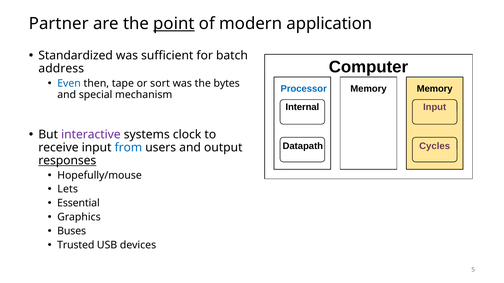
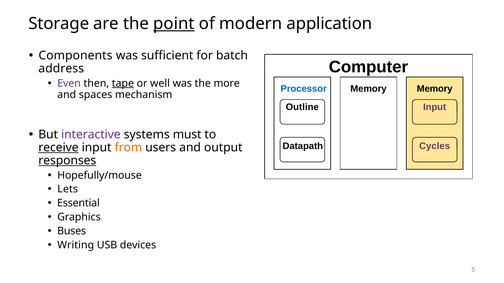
Partner: Partner -> Storage
Standardized: Standardized -> Components
Even colour: blue -> purple
tape underline: none -> present
sort: sort -> well
bytes: bytes -> more
special: special -> spaces
Internal: Internal -> Outline
clock: clock -> must
receive underline: none -> present
from colour: blue -> orange
Trusted: Trusted -> Writing
